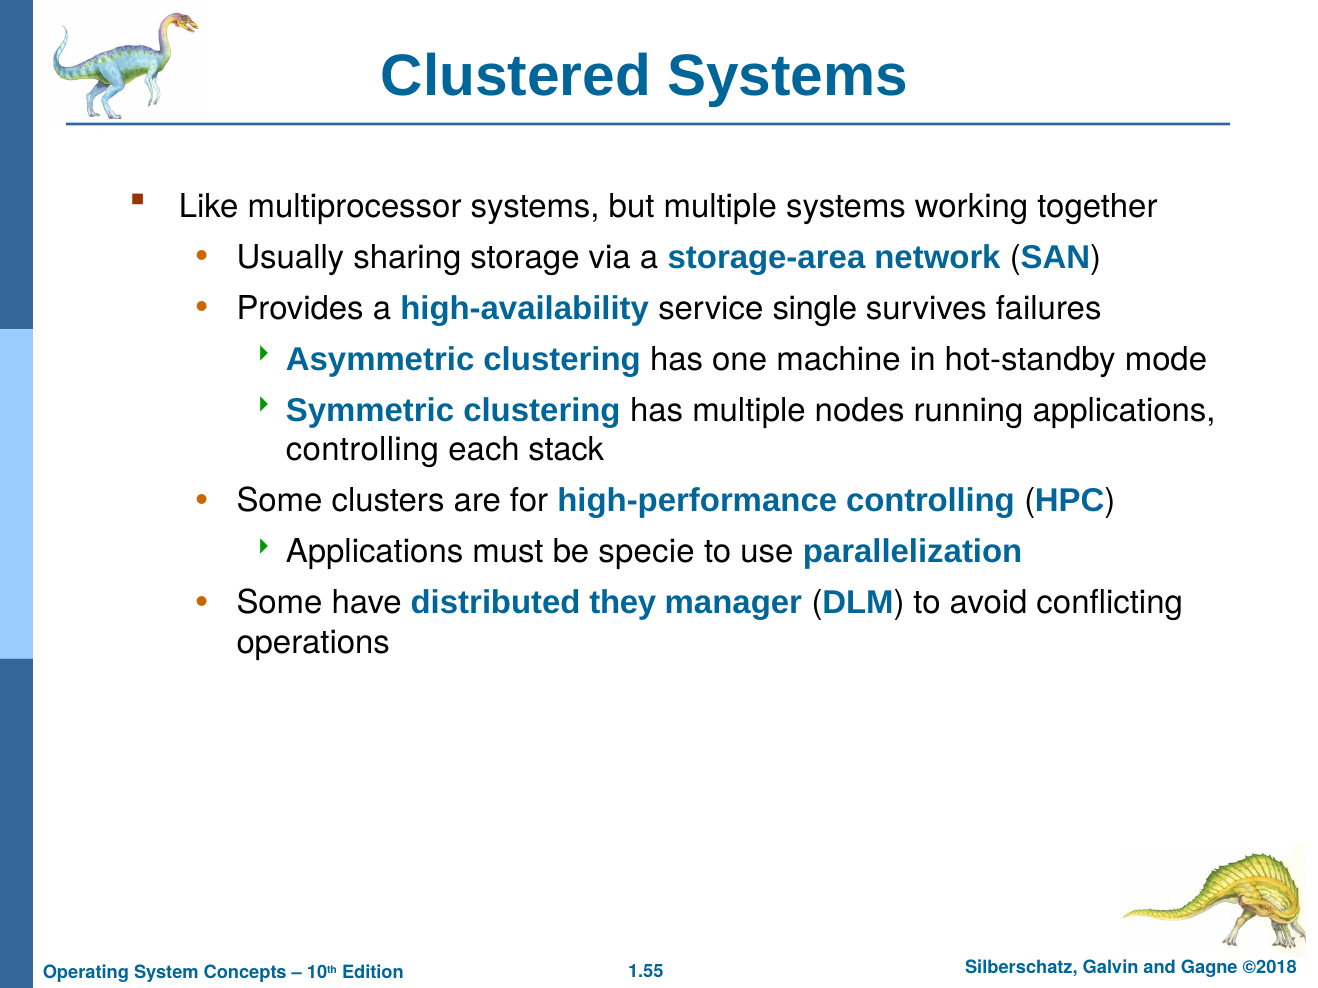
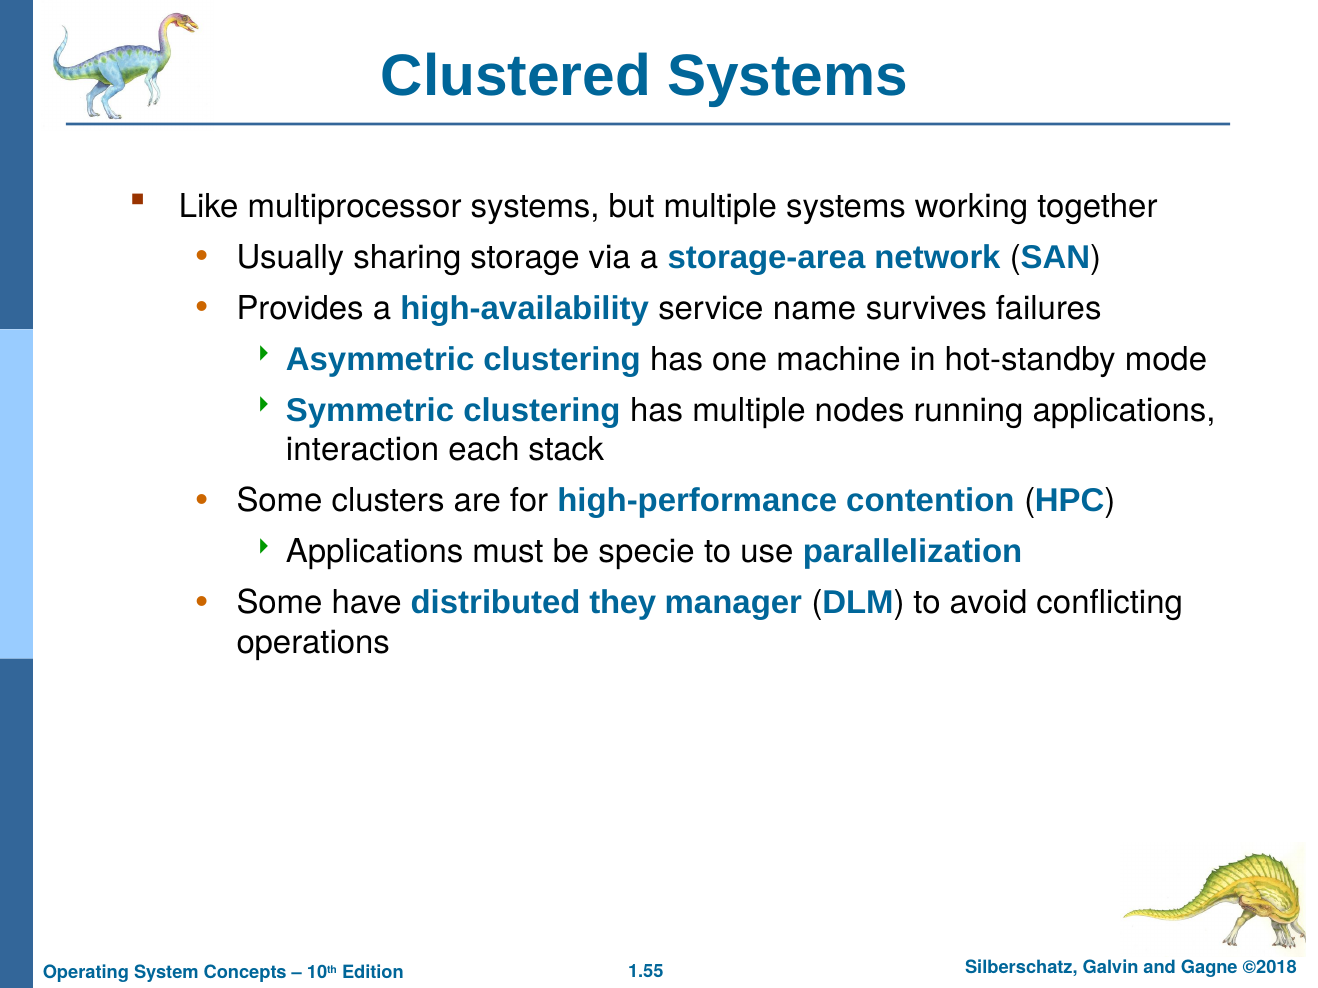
single: single -> name
controlling at (362, 450): controlling -> interaction
high-performance controlling: controlling -> contention
